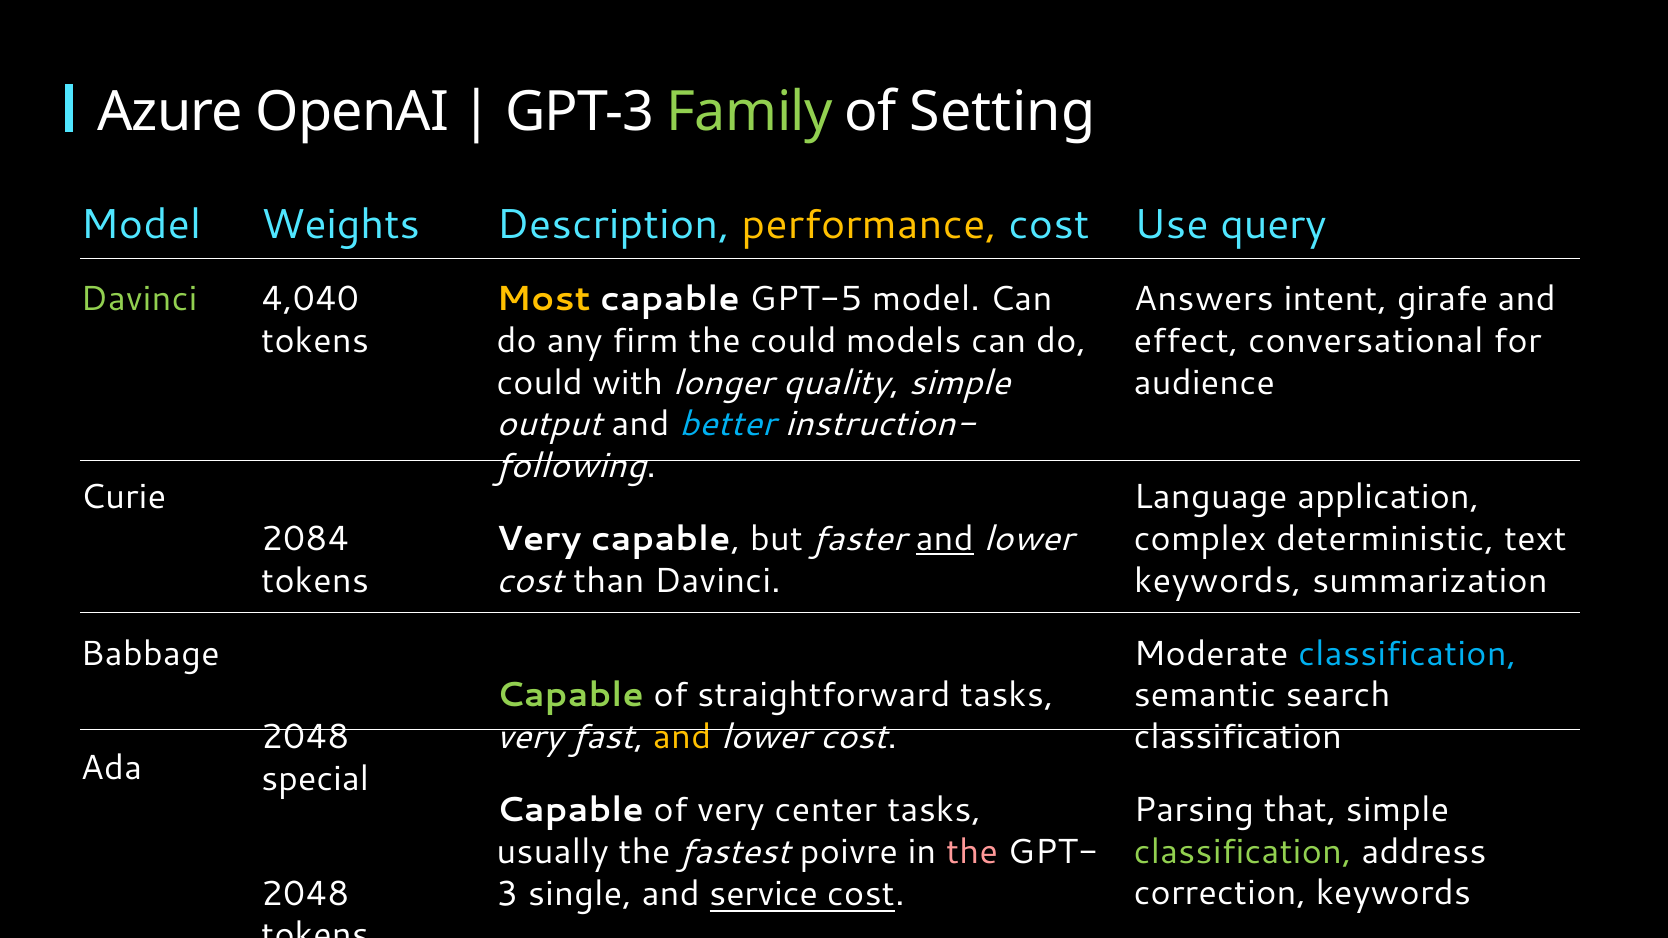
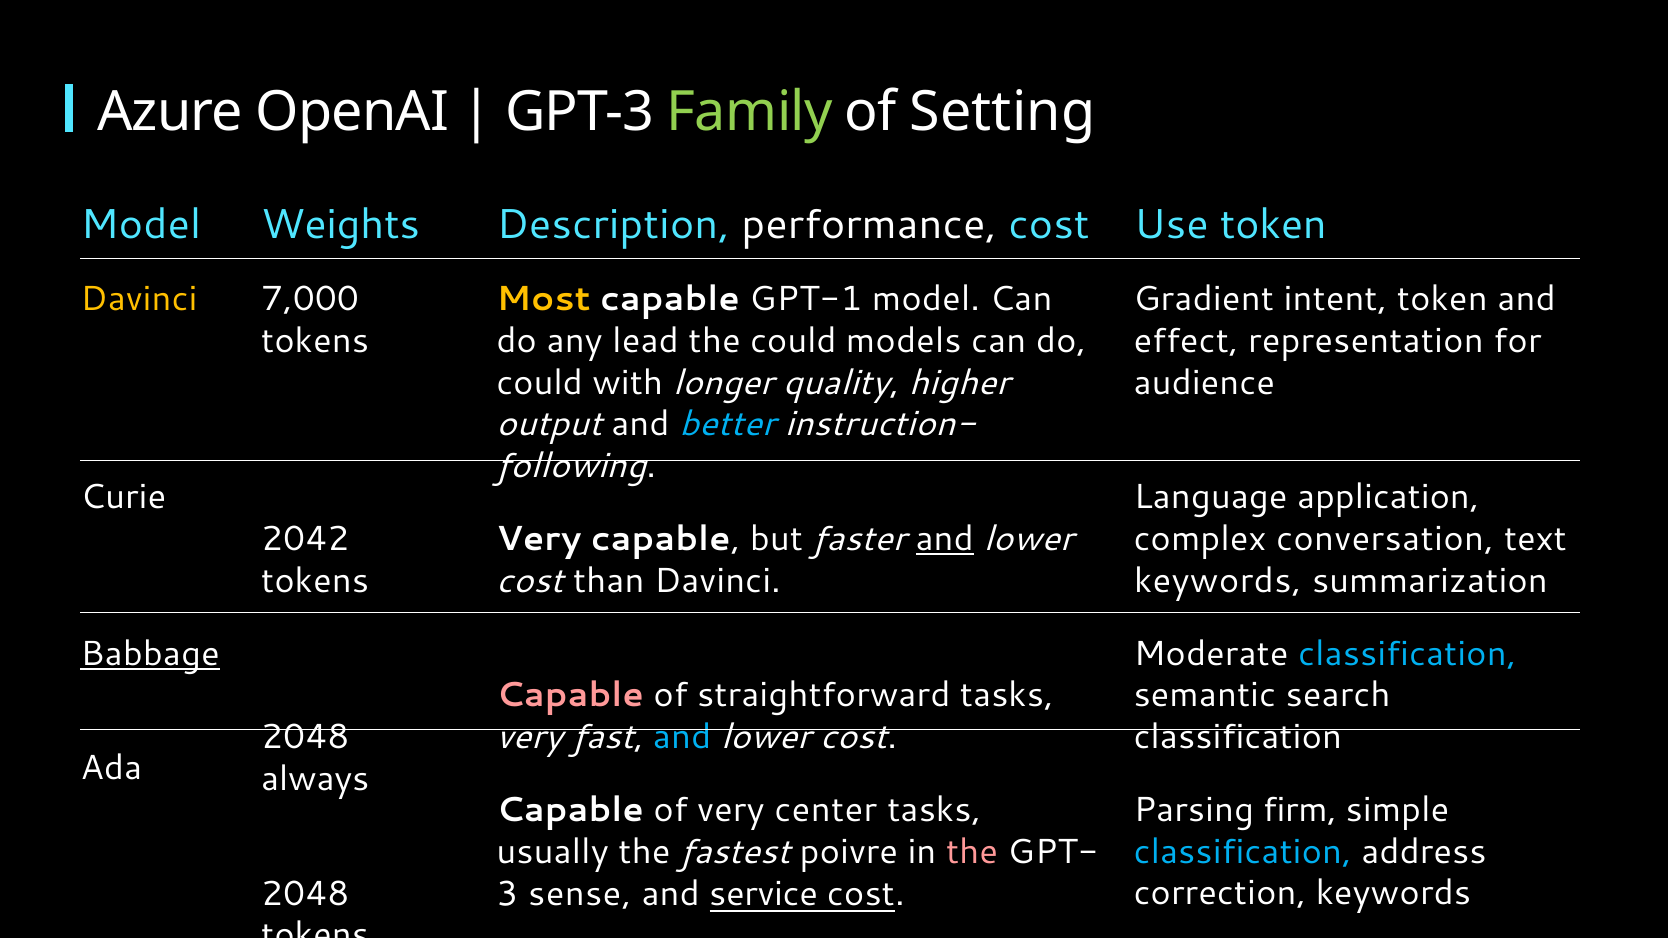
performance colour: yellow -> white
Use query: query -> token
Davinci at (139, 299) colour: light green -> yellow
4,040: 4,040 -> 7,000
GPT-5: GPT-5 -> GPT-1
Answers: Answers -> Gradient
intent girafe: girafe -> token
firm: firm -> lead
conversational: conversational -> representation
quality simple: simple -> higher
2084: 2084 -> 2042
deterministic: deterministic -> conversation
Babbage underline: none -> present
Capable at (570, 696) colour: light green -> pink
and at (682, 737) colour: yellow -> light blue
special: special -> always
that: that -> firm
classification at (1243, 852) colour: light green -> light blue
single: single -> sense
